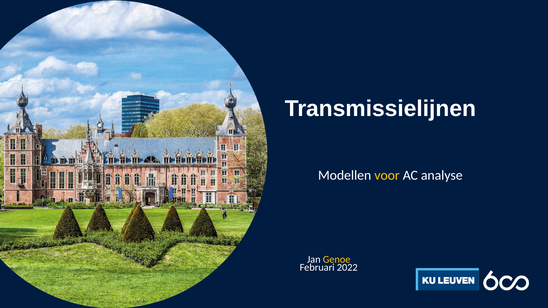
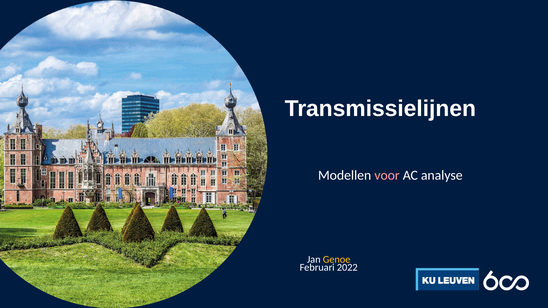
voor colour: yellow -> pink
